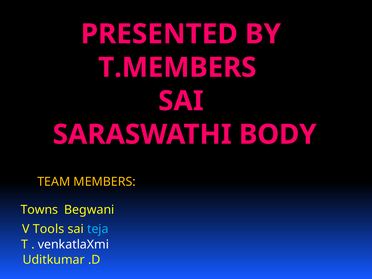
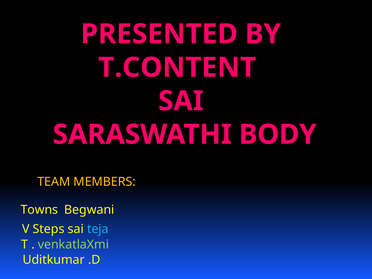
T.MEMBERS: T.MEMBERS -> T.CONTENT
Tools: Tools -> Steps
venkatlaXmi colour: white -> light green
